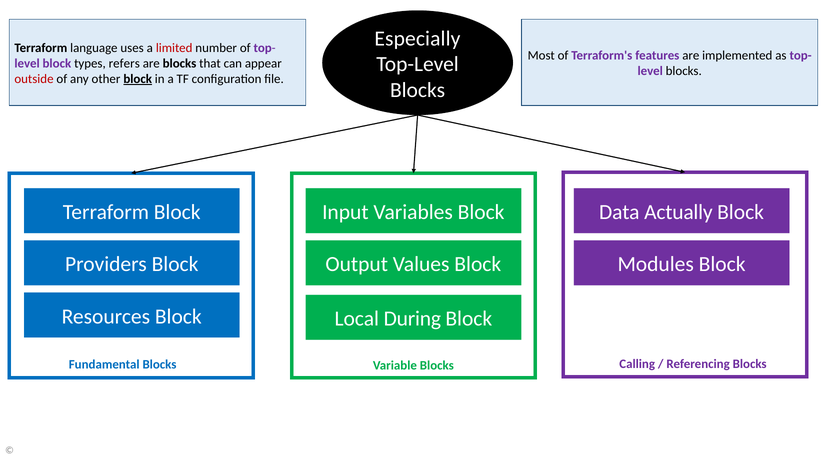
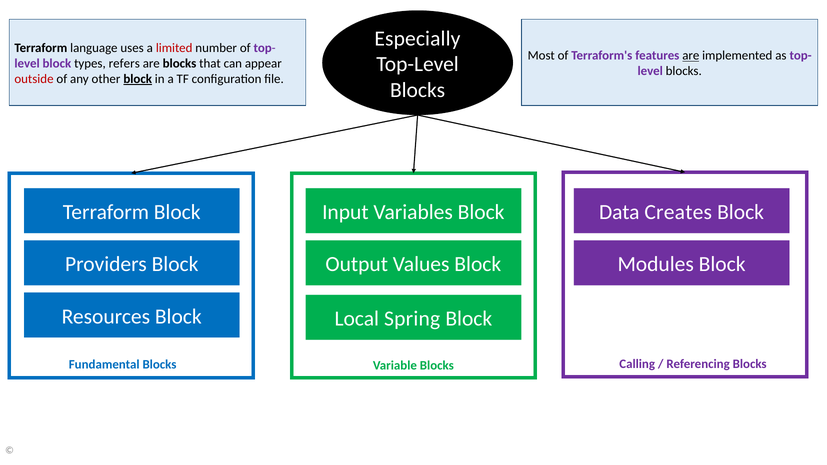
are at (691, 56) underline: none -> present
Actually: Actually -> Creates
During: During -> Spring
